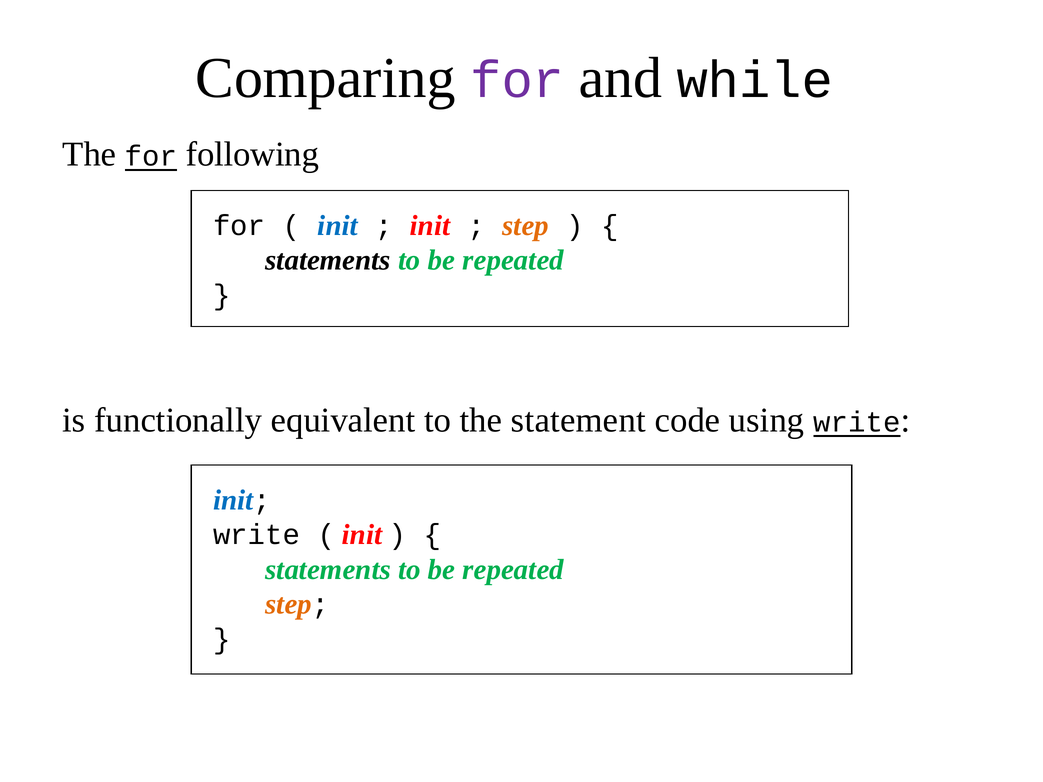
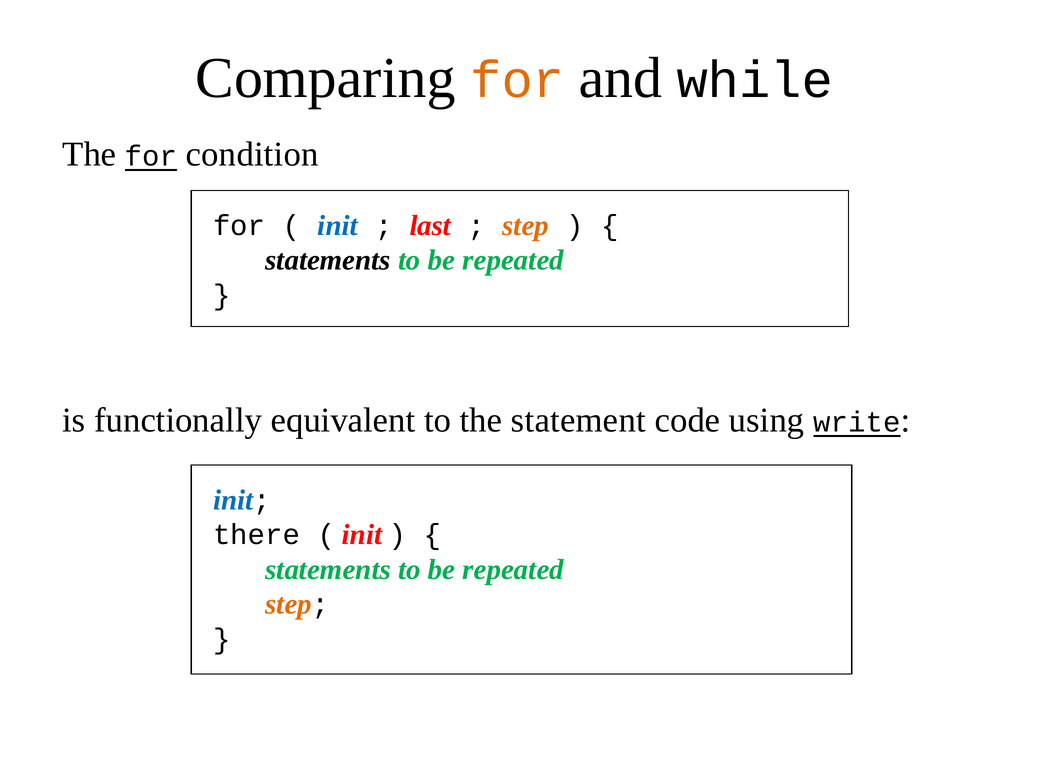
for at (517, 80) colour: purple -> orange
following: following -> condition
init at (430, 226): init -> last
write at (257, 535): write -> there
